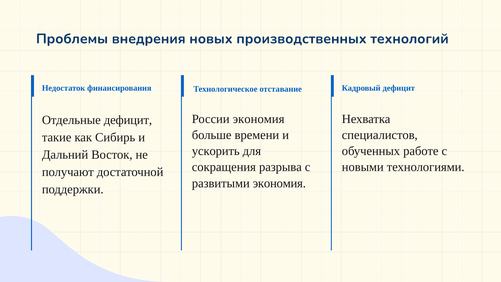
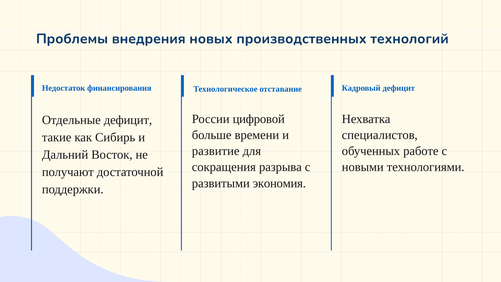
России экономия: экономия -> цифровой
ускорить: ускорить -> развитие
